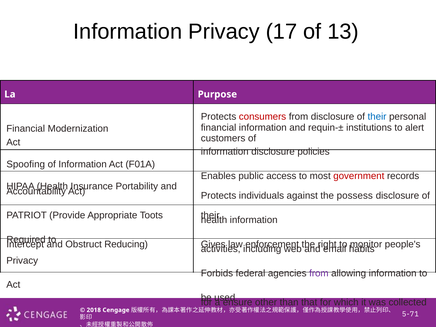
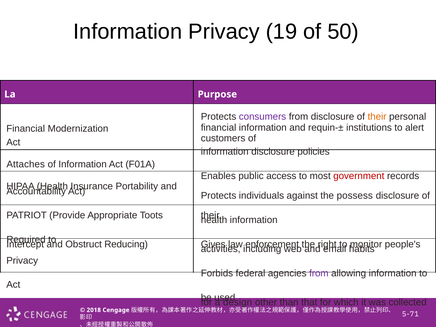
17: 17 -> 19
13: 13 -> 50
consumers colour: red -> purple
their at (377, 117) colour: blue -> orange
Spoofing: Spoofing -> Attaches
ensure: ensure -> design
